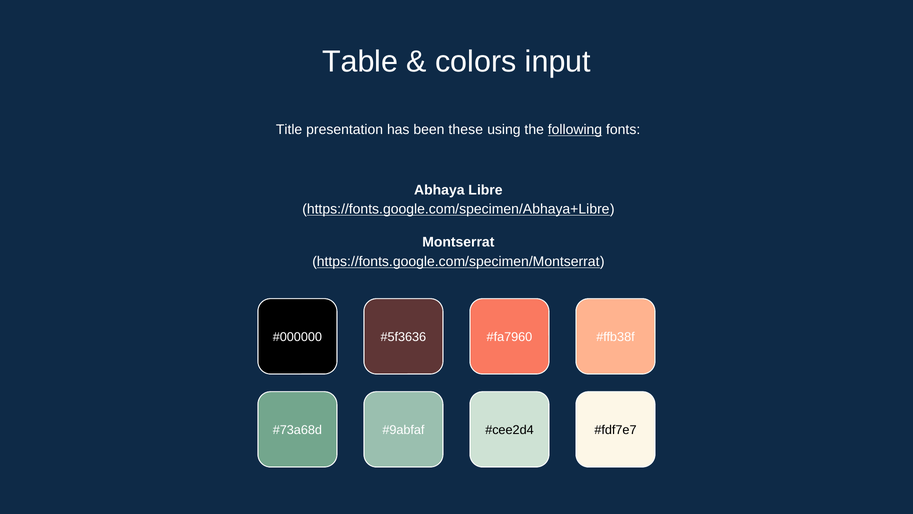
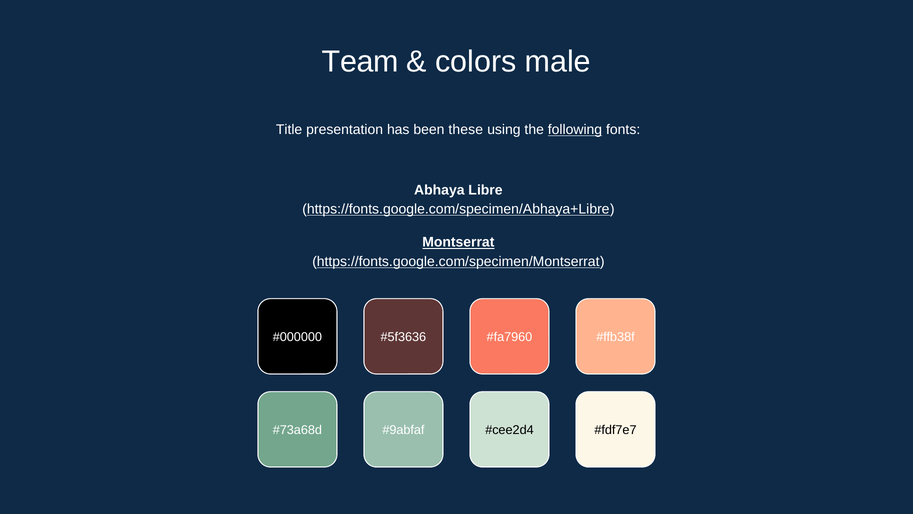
Table: Table -> Team
input: input -> male
Montserrat underline: none -> present
